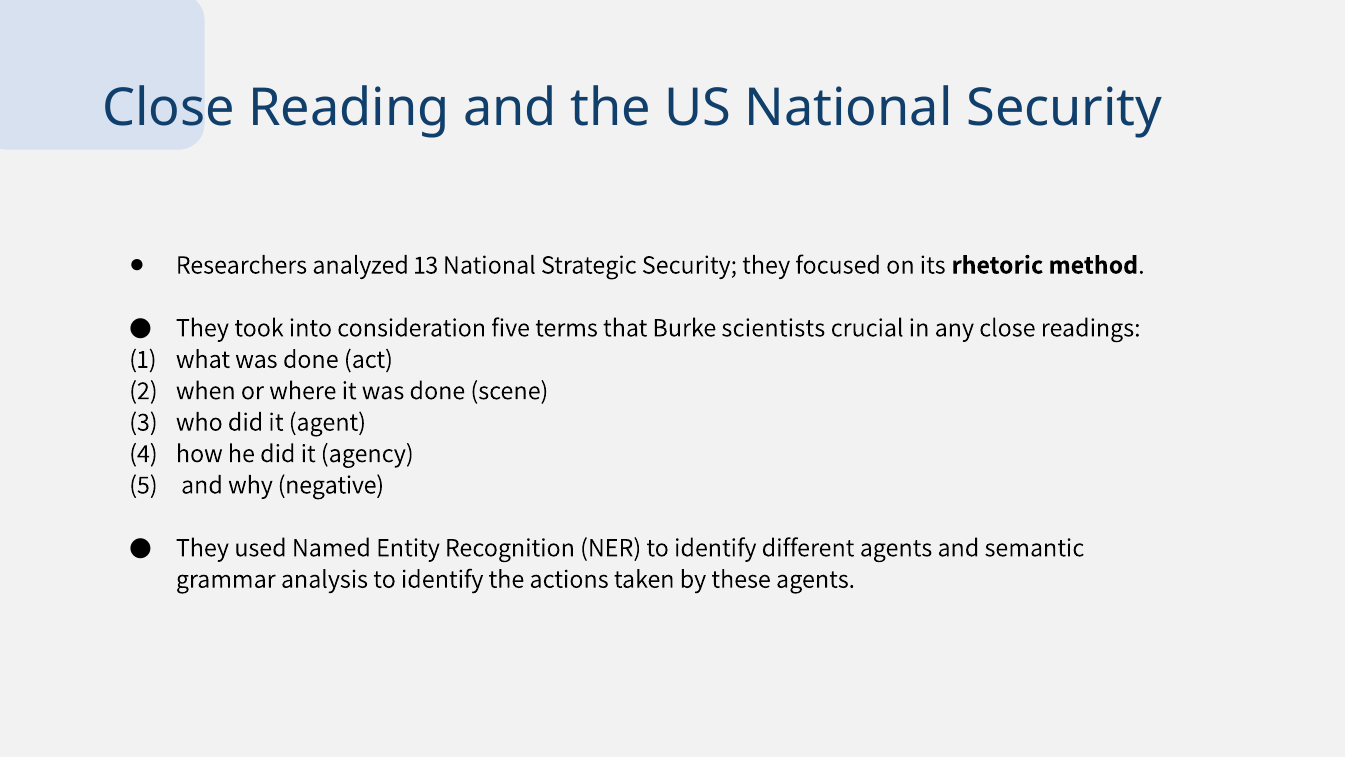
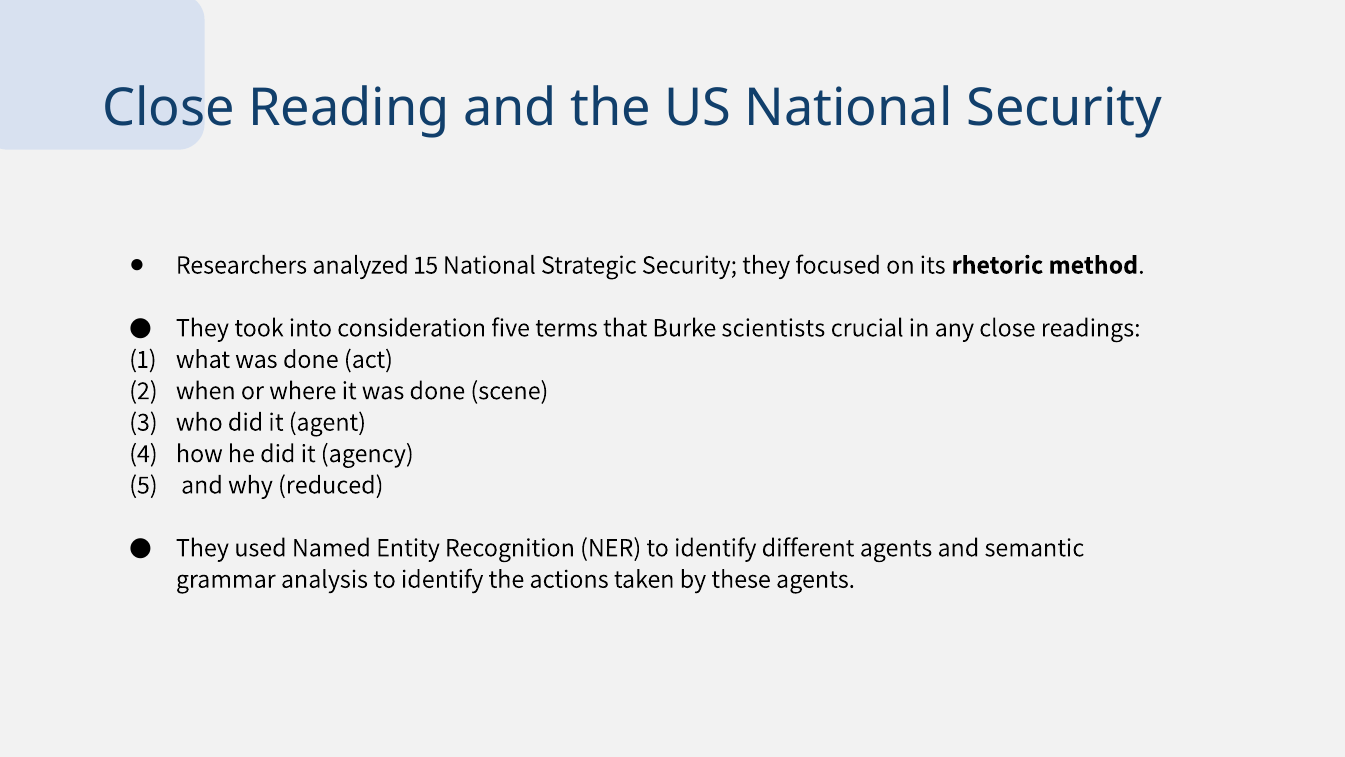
13: 13 -> 15
negative: negative -> reduced
